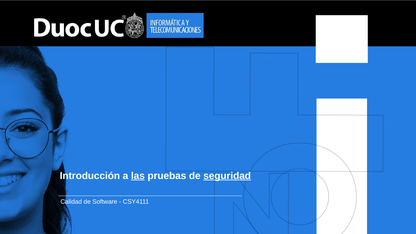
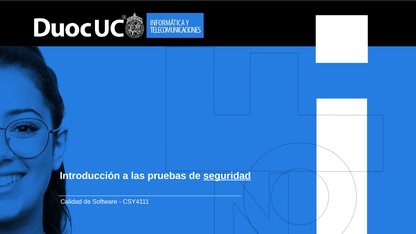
las underline: present -> none
